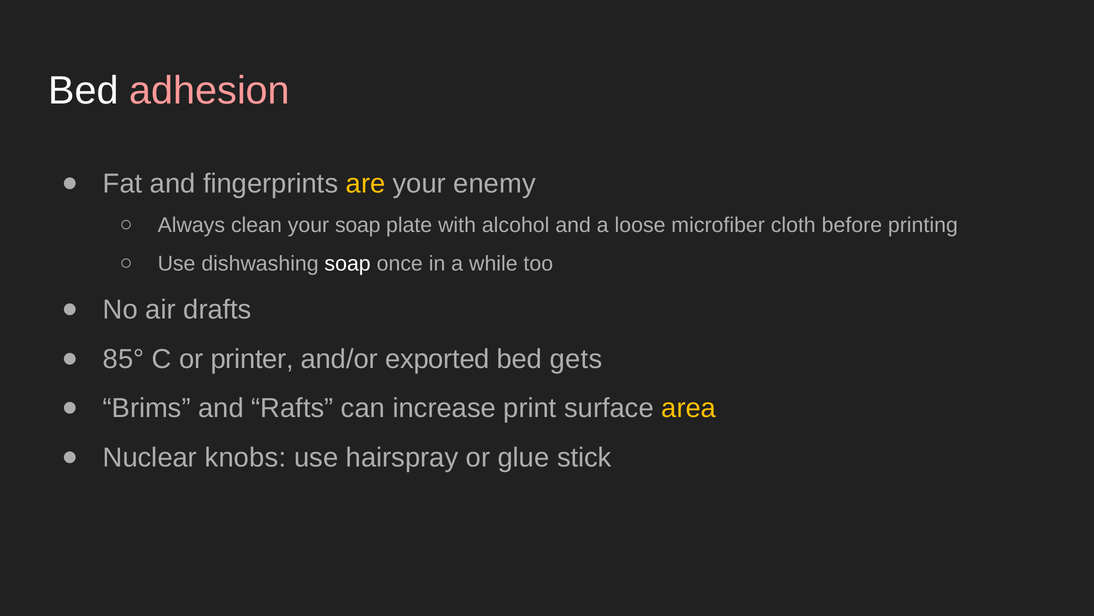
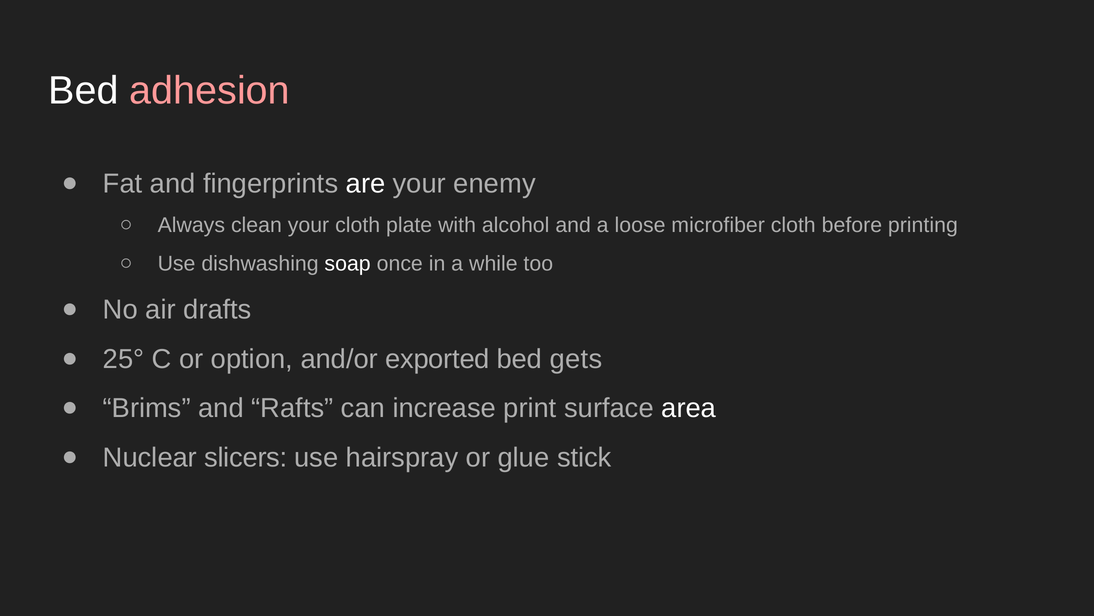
are colour: yellow -> white
your soap: soap -> cloth
85°: 85° -> 25°
printer: printer -> option
area colour: yellow -> white
knobs: knobs -> slicers
